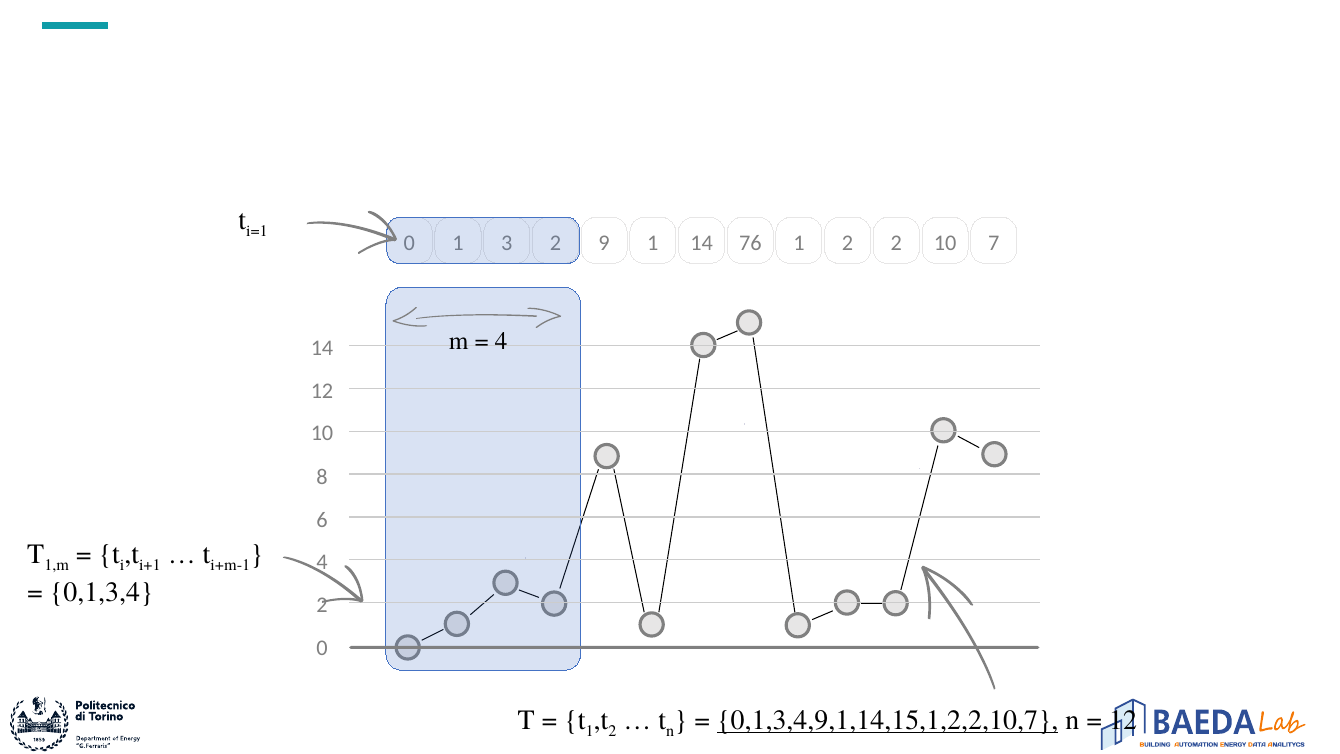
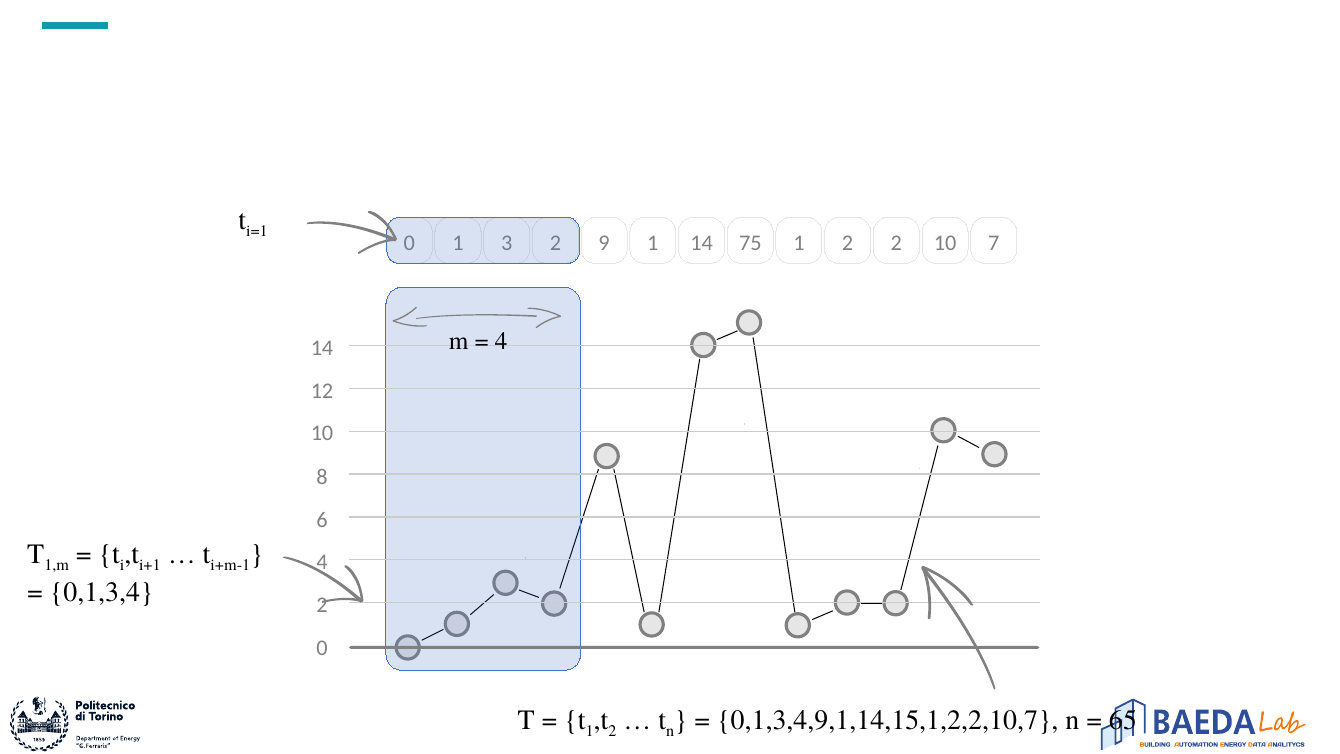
76: 76 -> 75
0,1,3,4,9,1,14,15,1,2,2,10,7 underline: present -> none
12 at (1123, 720): 12 -> 65
